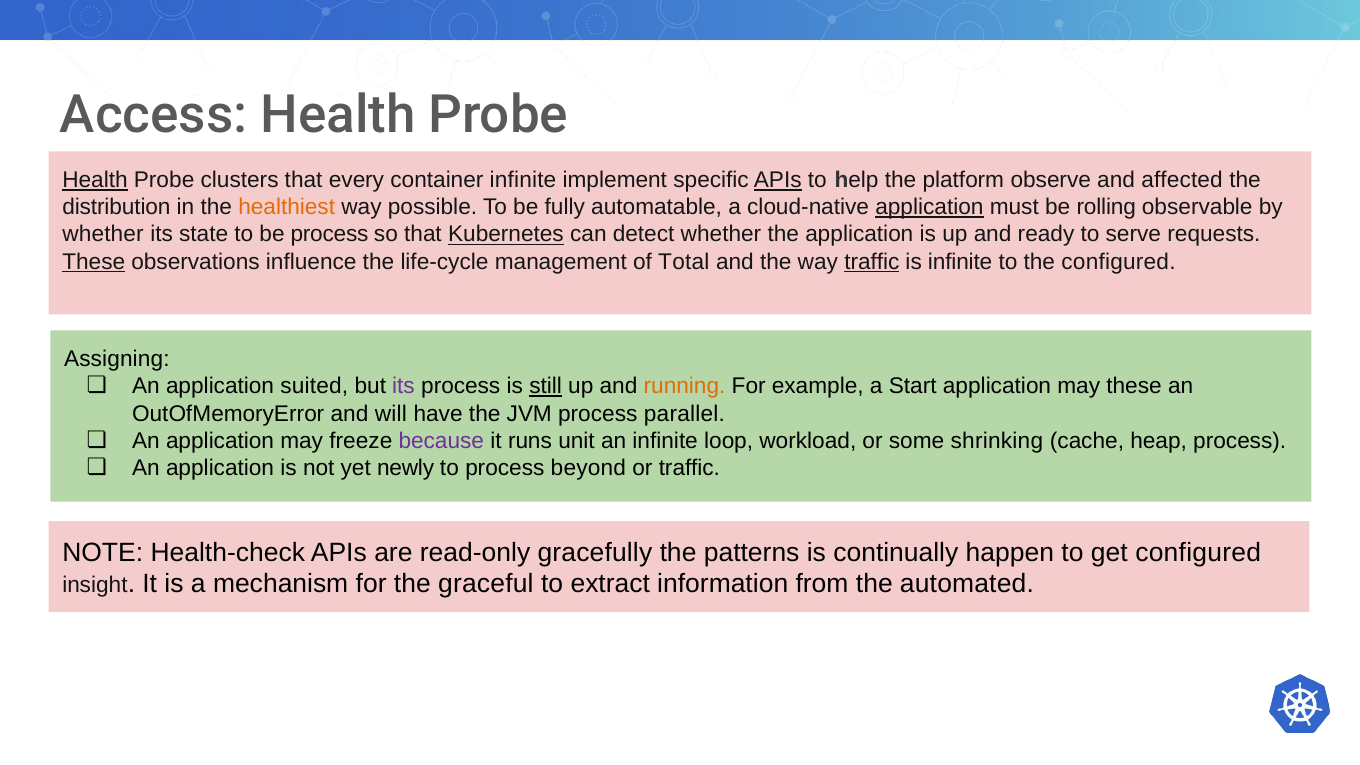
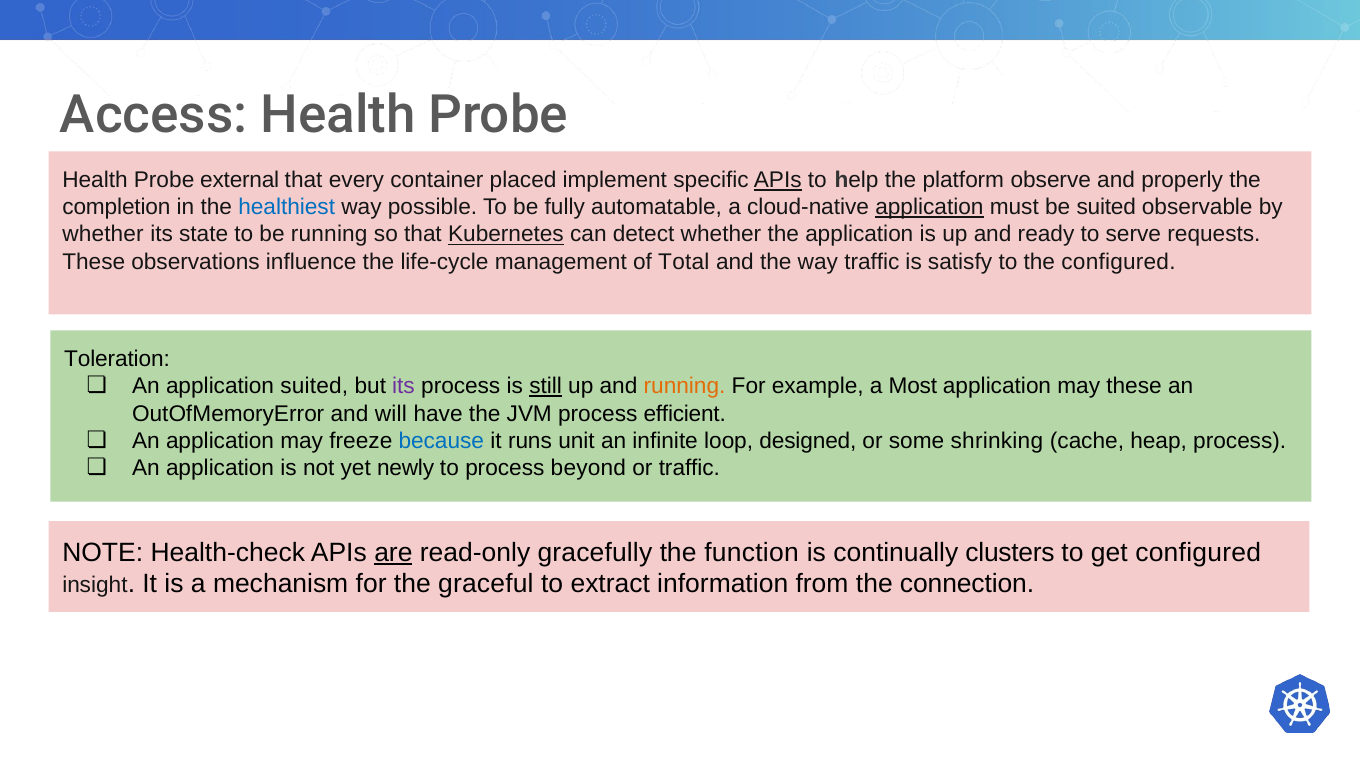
Health at (95, 180) underline: present -> none
clusters: clusters -> external
container infinite: infinite -> placed
affected: affected -> properly
distribution: distribution -> completion
healthiest colour: orange -> blue
be rolling: rolling -> suited
be process: process -> running
These at (94, 262) underline: present -> none
traffic at (872, 262) underline: present -> none
is infinite: infinite -> satisfy
Assigning: Assigning -> Toleration
Start: Start -> Most
parallel: parallel -> efficient
because colour: purple -> blue
workload: workload -> designed
are underline: none -> present
patterns: patterns -> function
happen: happen -> clusters
automated: automated -> connection
